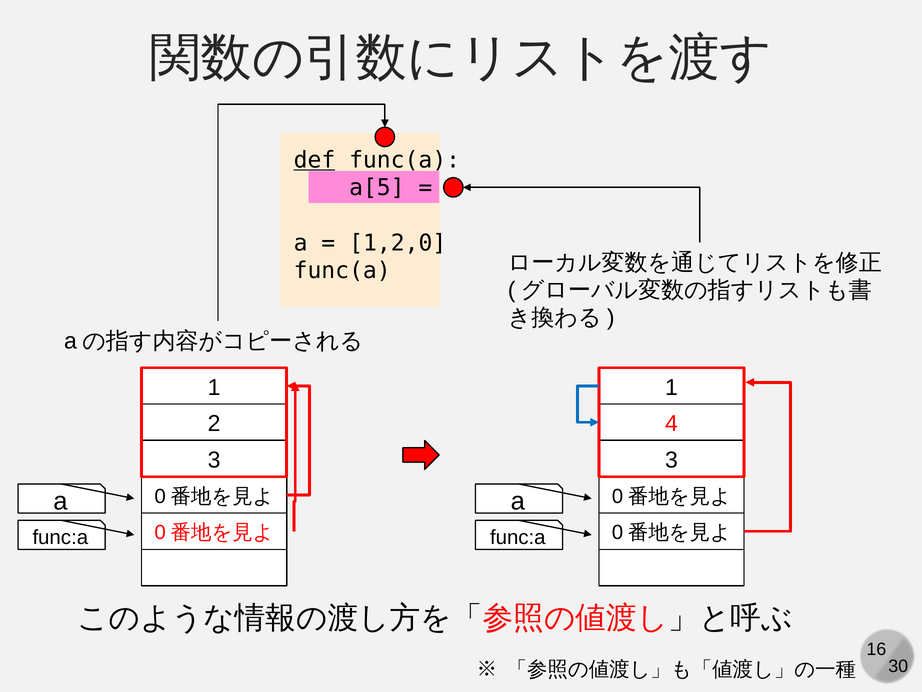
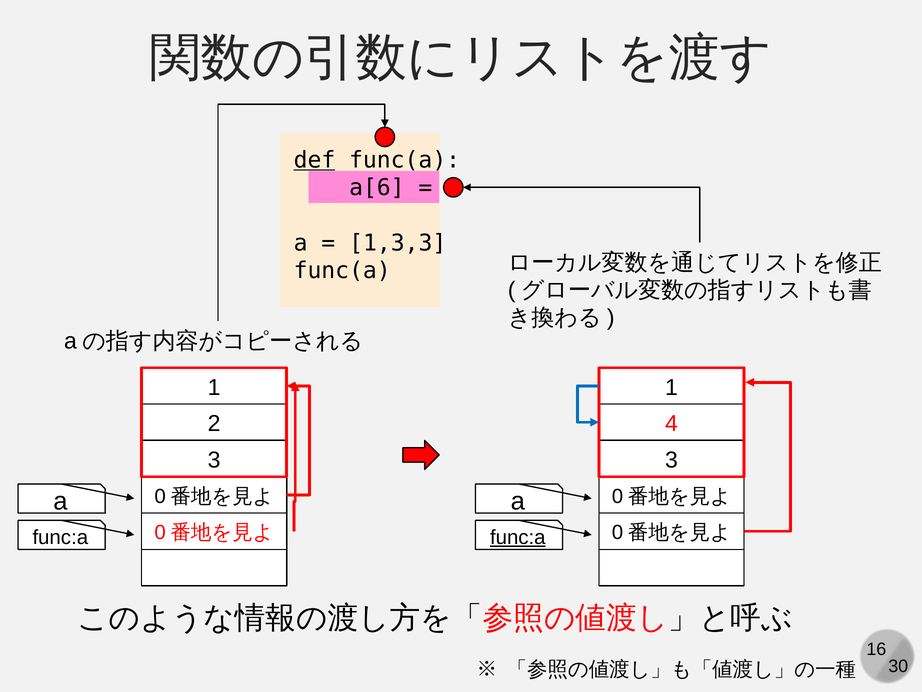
a[5: a[5 -> a[6
1,2,0: 1,2,0 -> 1,3,3
func:a at (518, 537) underline: none -> present
